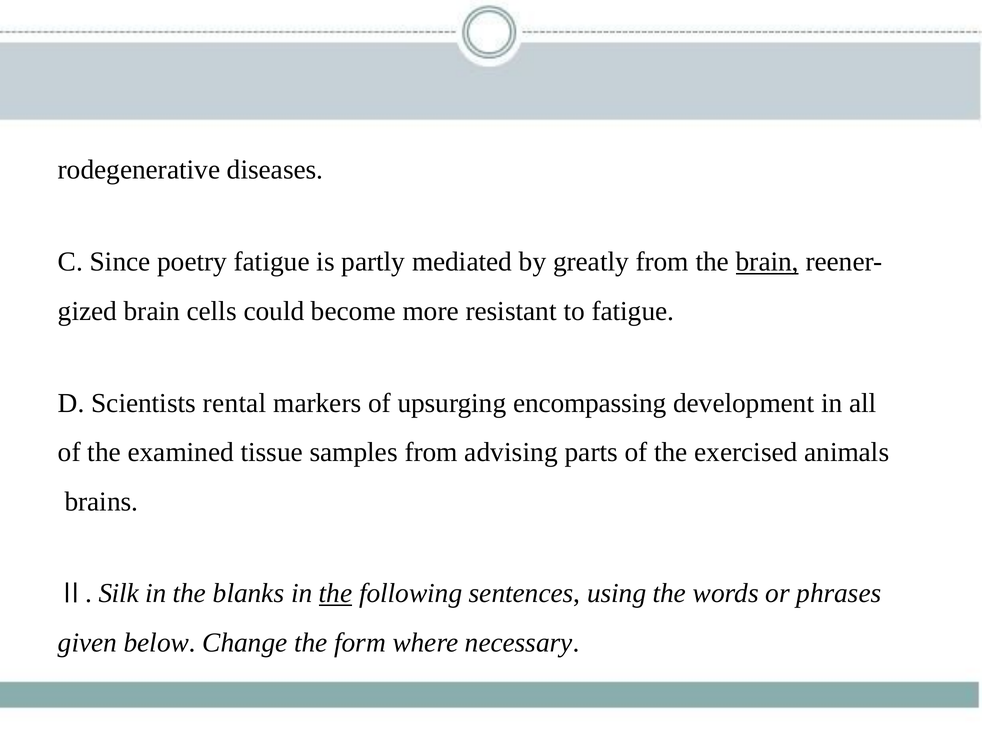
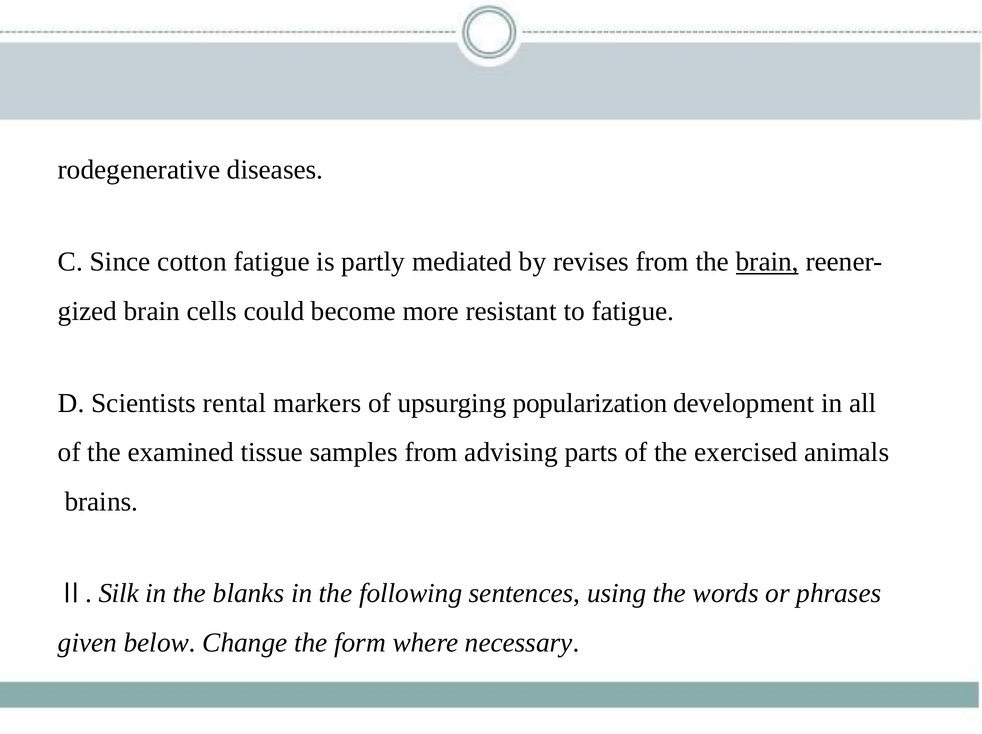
poetry: poetry -> cotton
greatly: greatly -> revises
encompassing: encompassing -> popularization
the at (336, 594) underline: present -> none
